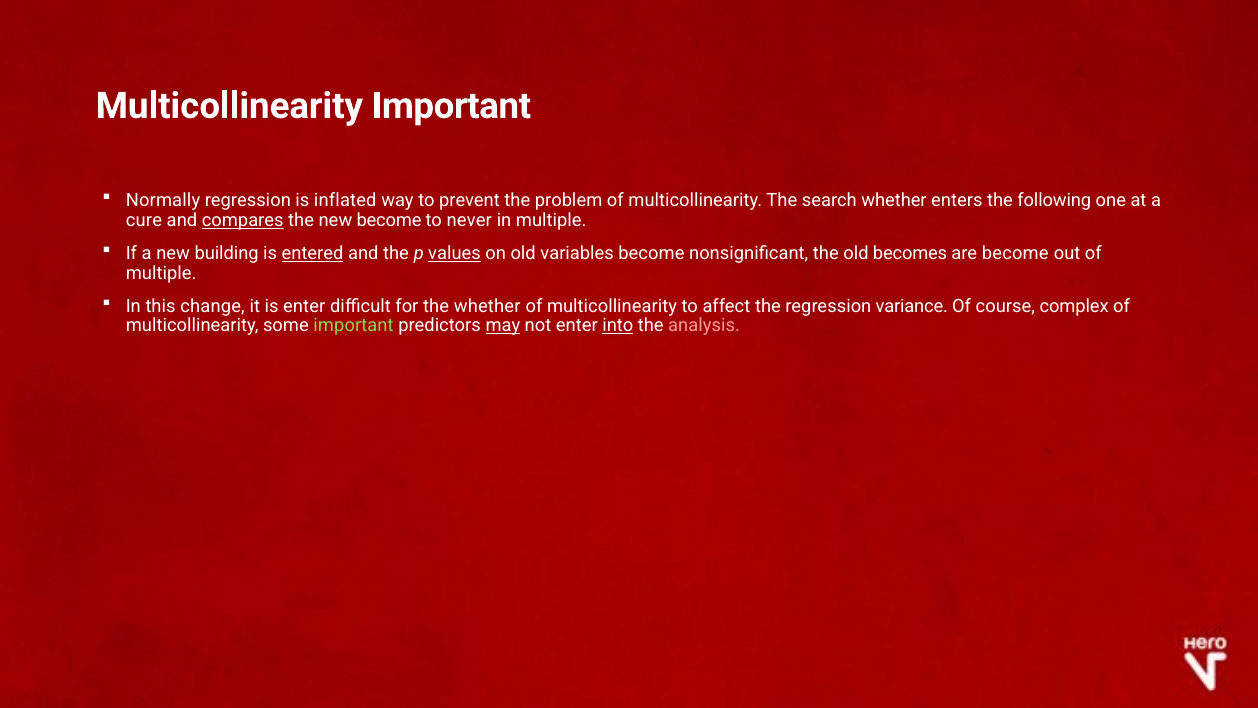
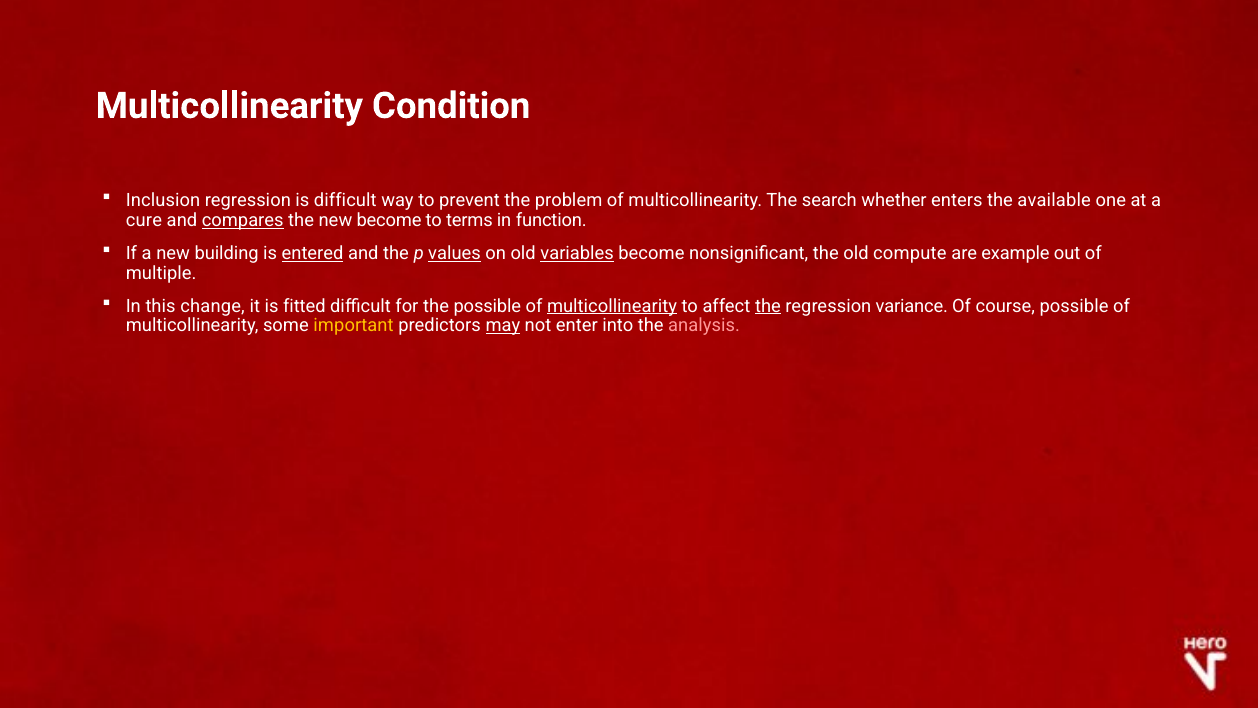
Multicollinearity Important: Important -> Condition
Normally: Normally -> Inclusion
is inflated: inflated -> difficult
following: following -> available
never: never -> terms
in multiple: multiple -> function
variables underline: none -> present
becomes: becomes -> compute
are become: become -> example
is enter: enter -> fitted
the whether: whether -> possible
multicollinearity at (612, 306) underline: none -> present
the at (768, 306) underline: none -> present
course complex: complex -> possible
important at (354, 326) colour: light green -> yellow
into underline: present -> none
